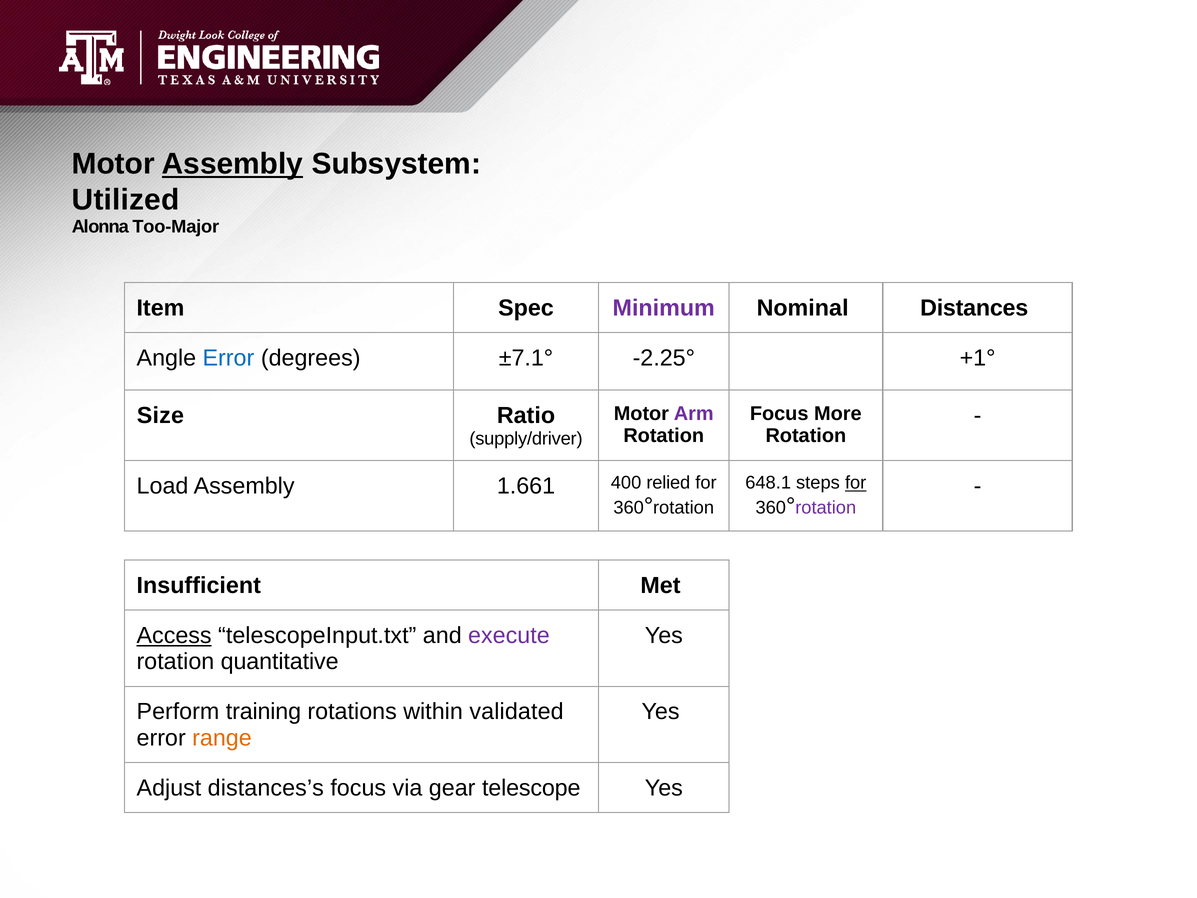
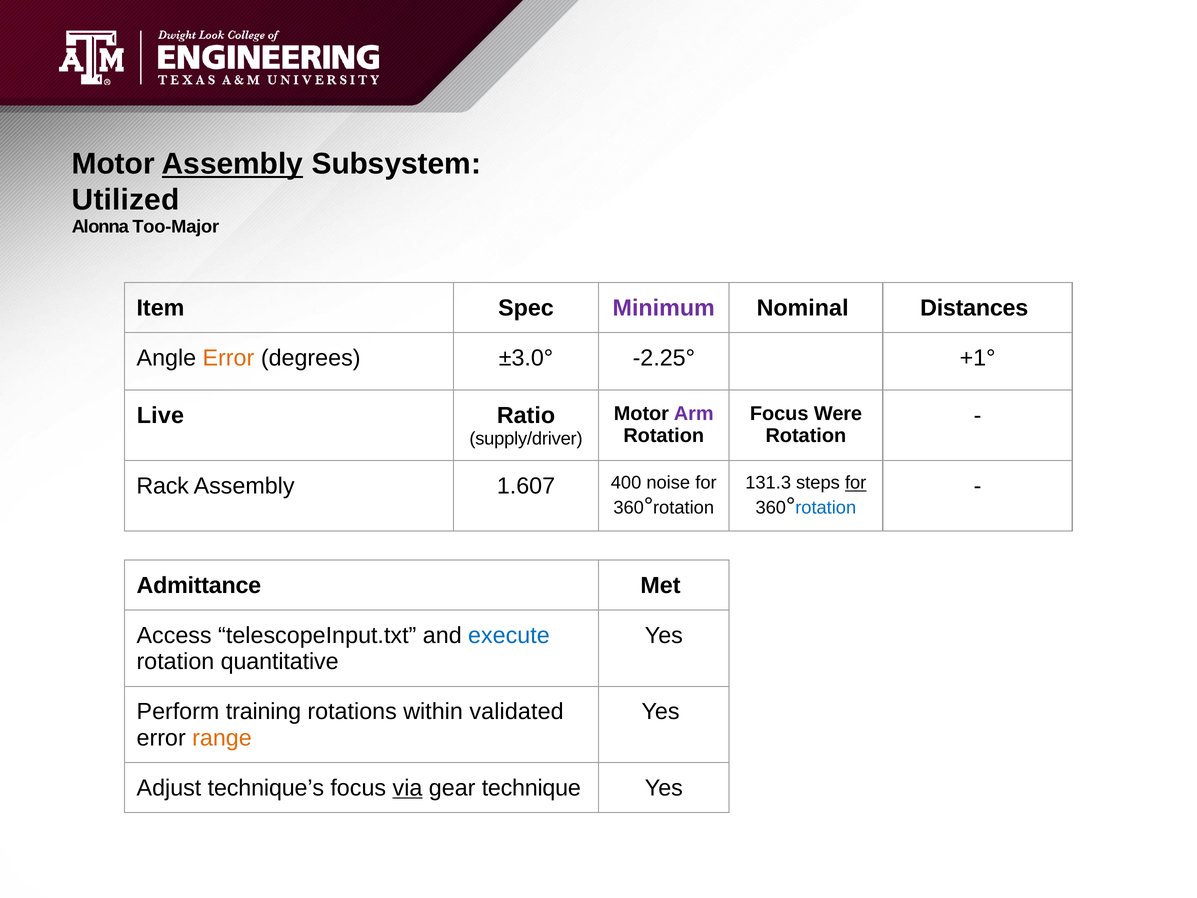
Error at (228, 358) colour: blue -> orange
±7.1°: ±7.1° -> ±3.0°
More: More -> Were
Size: Size -> Live
648.1: 648.1 -> 131.3
Load: Load -> Rack
1.661: 1.661 -> 1.607
relied: relied -> noise
rotation at (826, 508) colour: purple -> blue
Insufficient: Insufficient -> Admittance
Access underline: present -> none
execute colour: purple -> blue
distances’s: distances’s -> technique’s
via underline: none -> present
telescope: telescope -> technique
